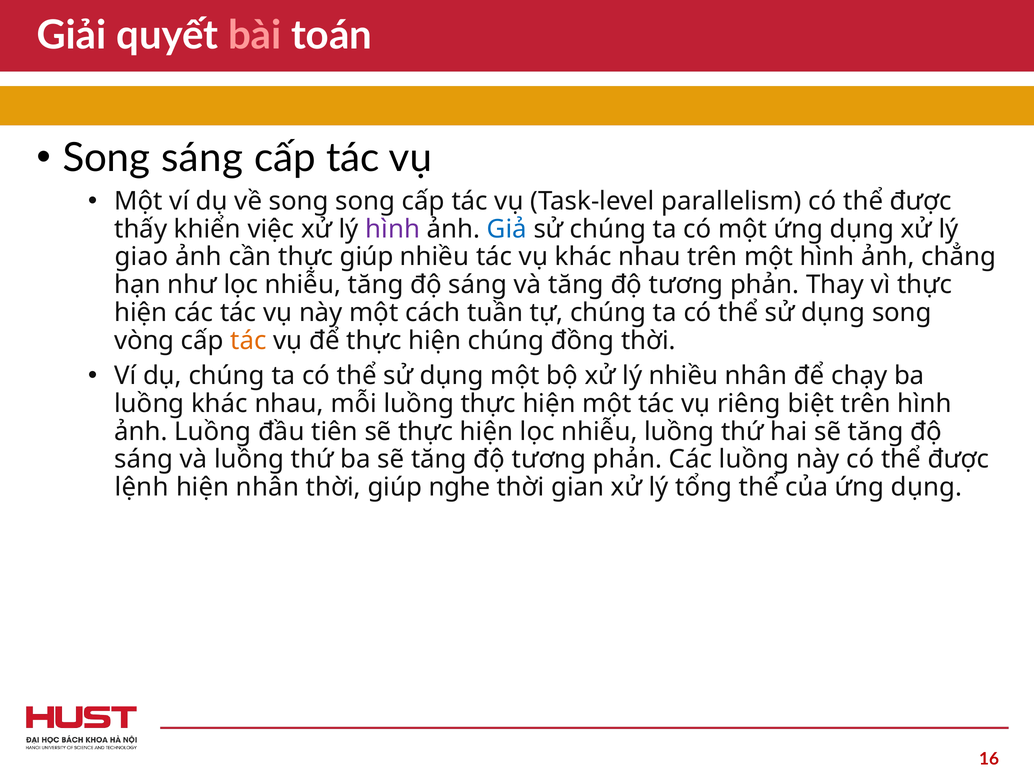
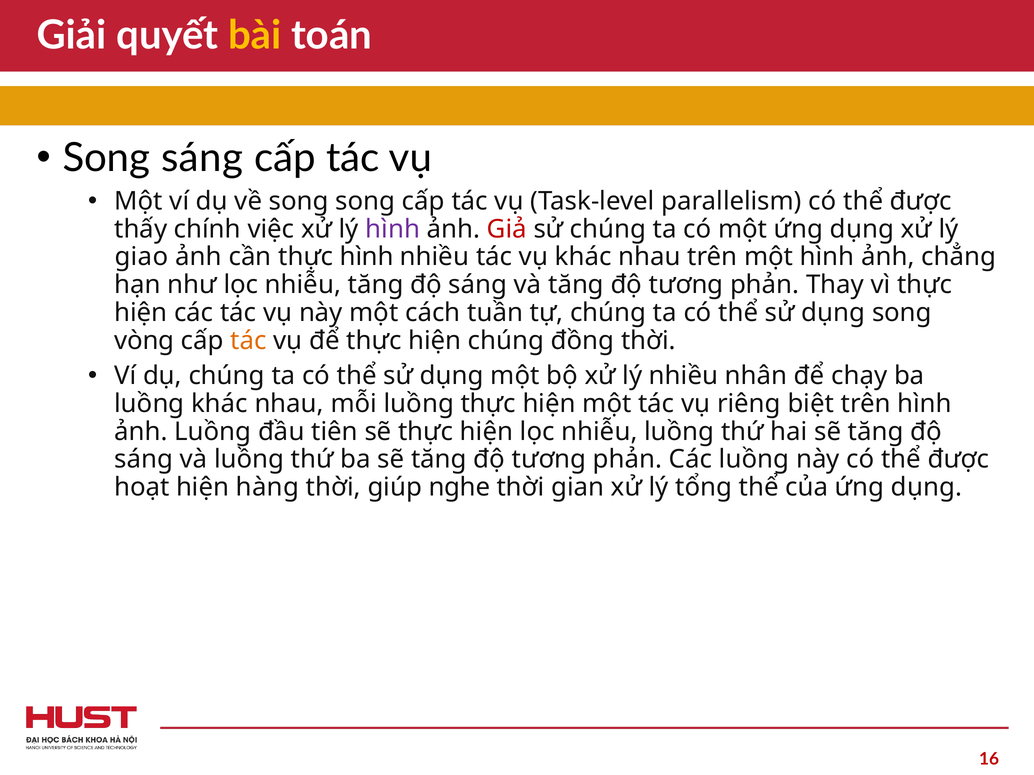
bài colour: pink -> yellow
khiển: khiển -> chính
Giả colour: blue -> red
thực giúp: giúp -> hình
lệnh: lệnh -> hoạt
hiện nhân: nhân -> hàng
